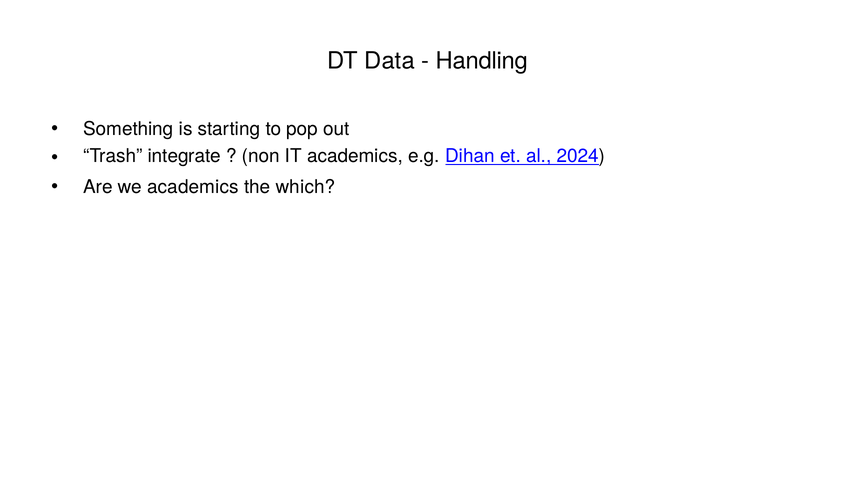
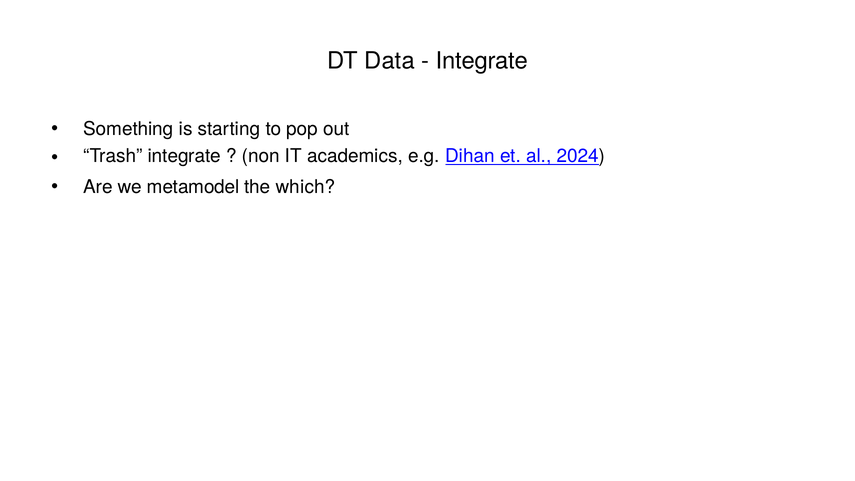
Handling at (482, 61): Handling -> Integrate
we academics: academics -> metamodel
